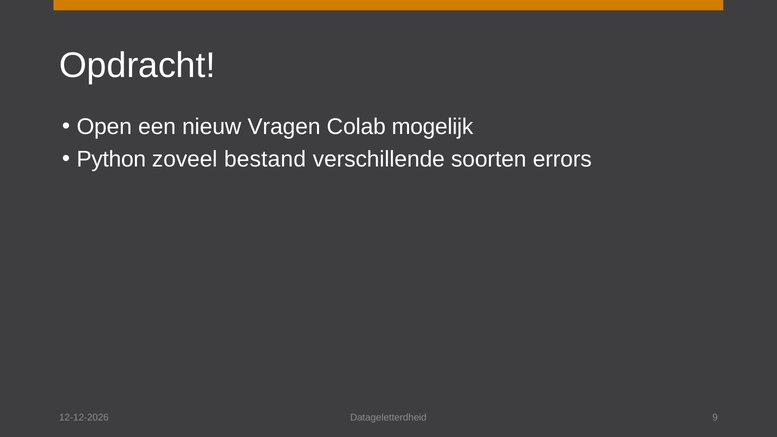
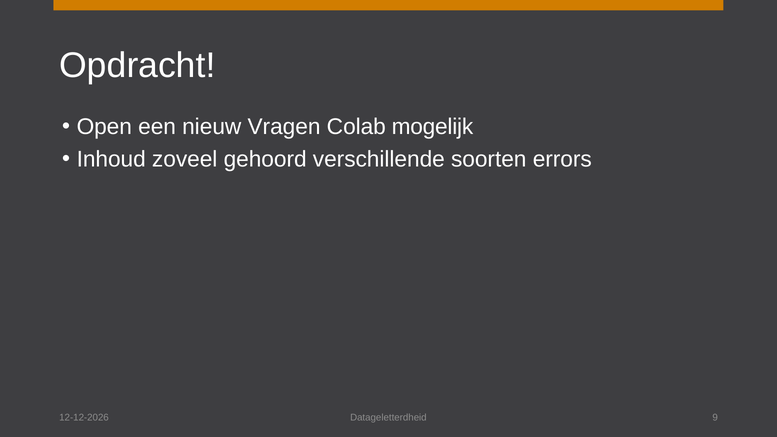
Python: Python -> Inhoud
bestand: bestand -> gehoord
